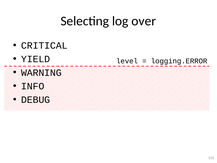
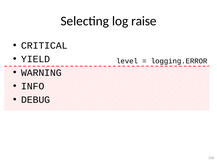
over: over -> raise
